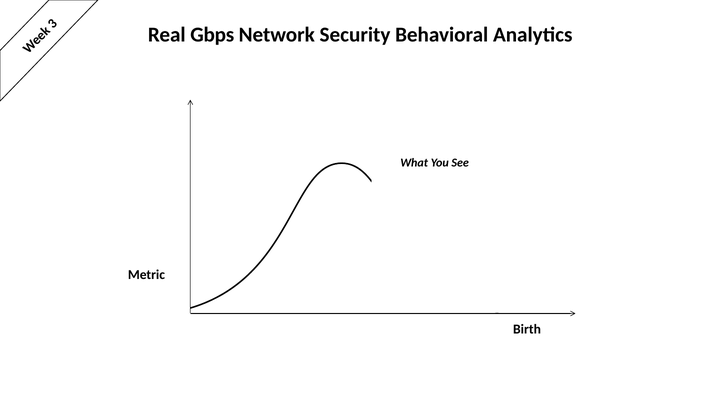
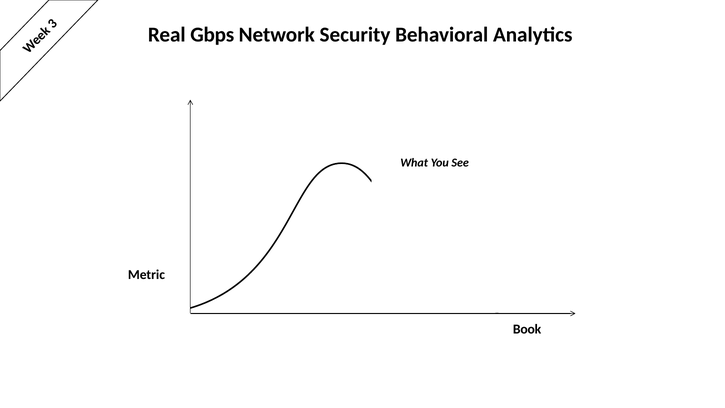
Birth: Birth -> Book
